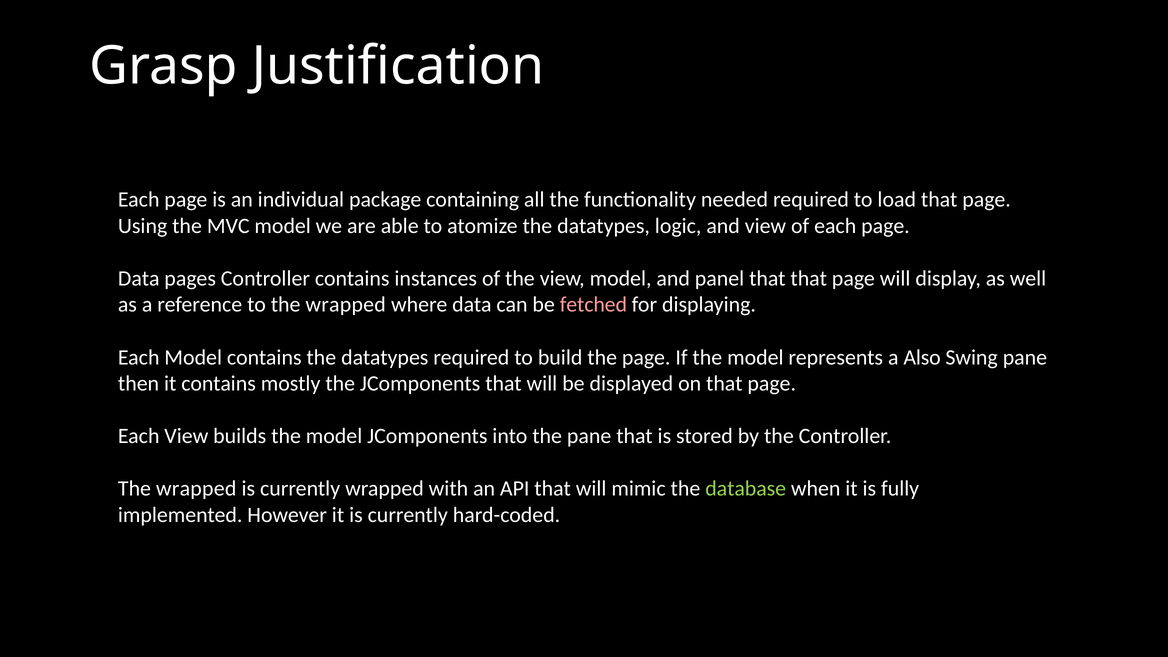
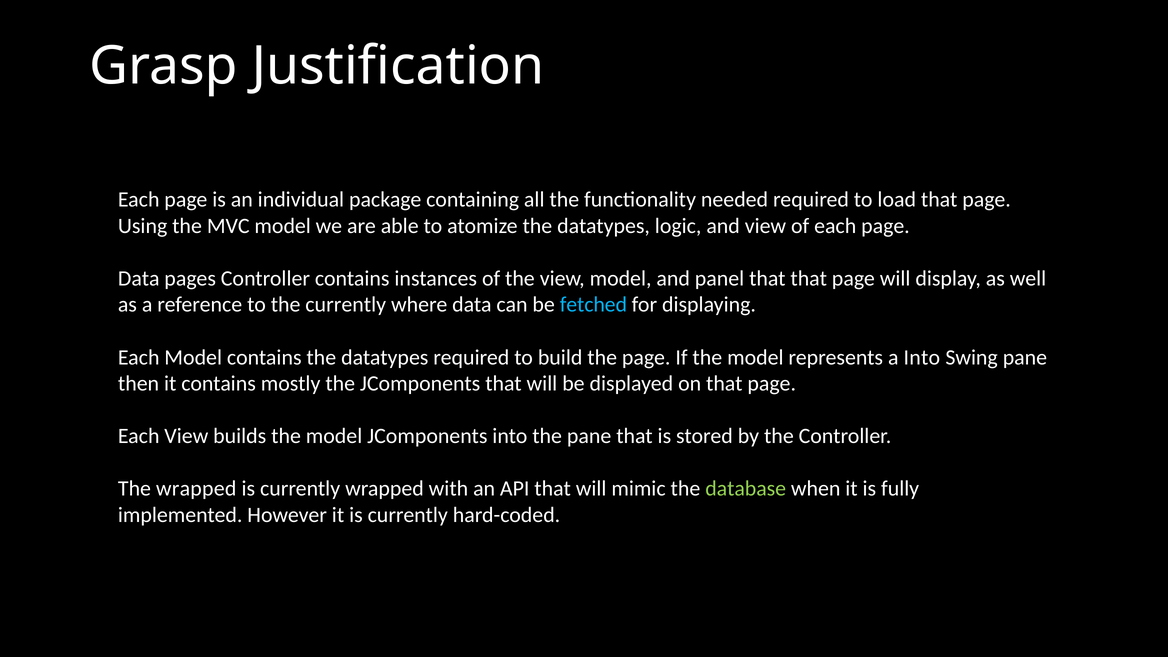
to the wrapped: wrapped -> currently
fetched colour: pink -> light blue
a Also: Also -> Into
